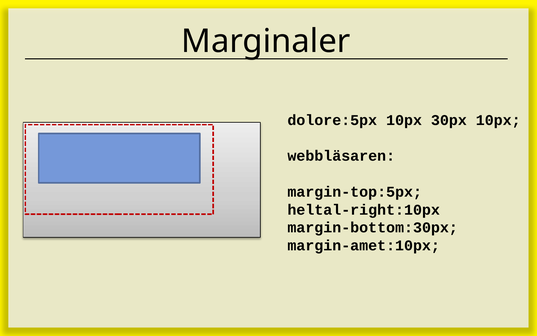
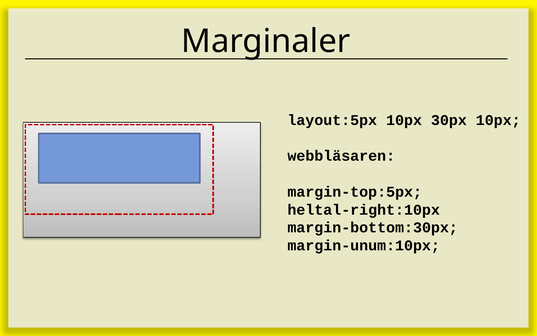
dolore:5px: dolore:5px -> layout:5px
margin-amet:10px: margin-amet:10px -> margin-unum:10px
